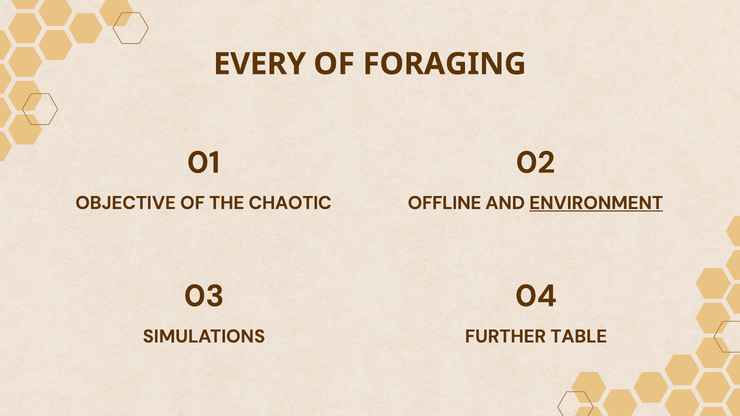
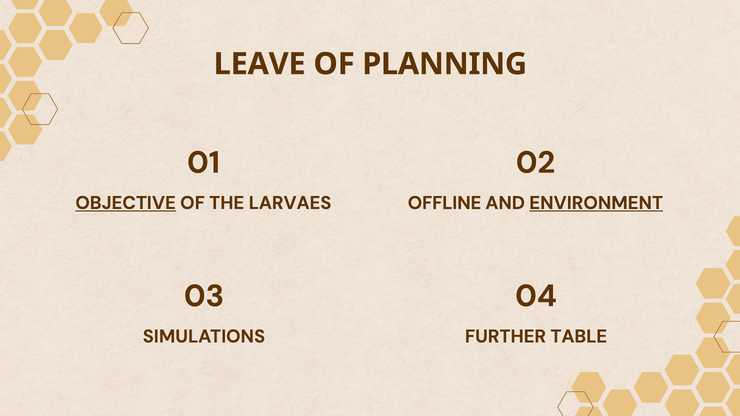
EVERY: EVERY -> LEAVE
FORAGING: FORAGING -> PLANNING
OBJECTIVE underline: none -> present
CHAOTIC: CHAOTIC -> LARVAES
